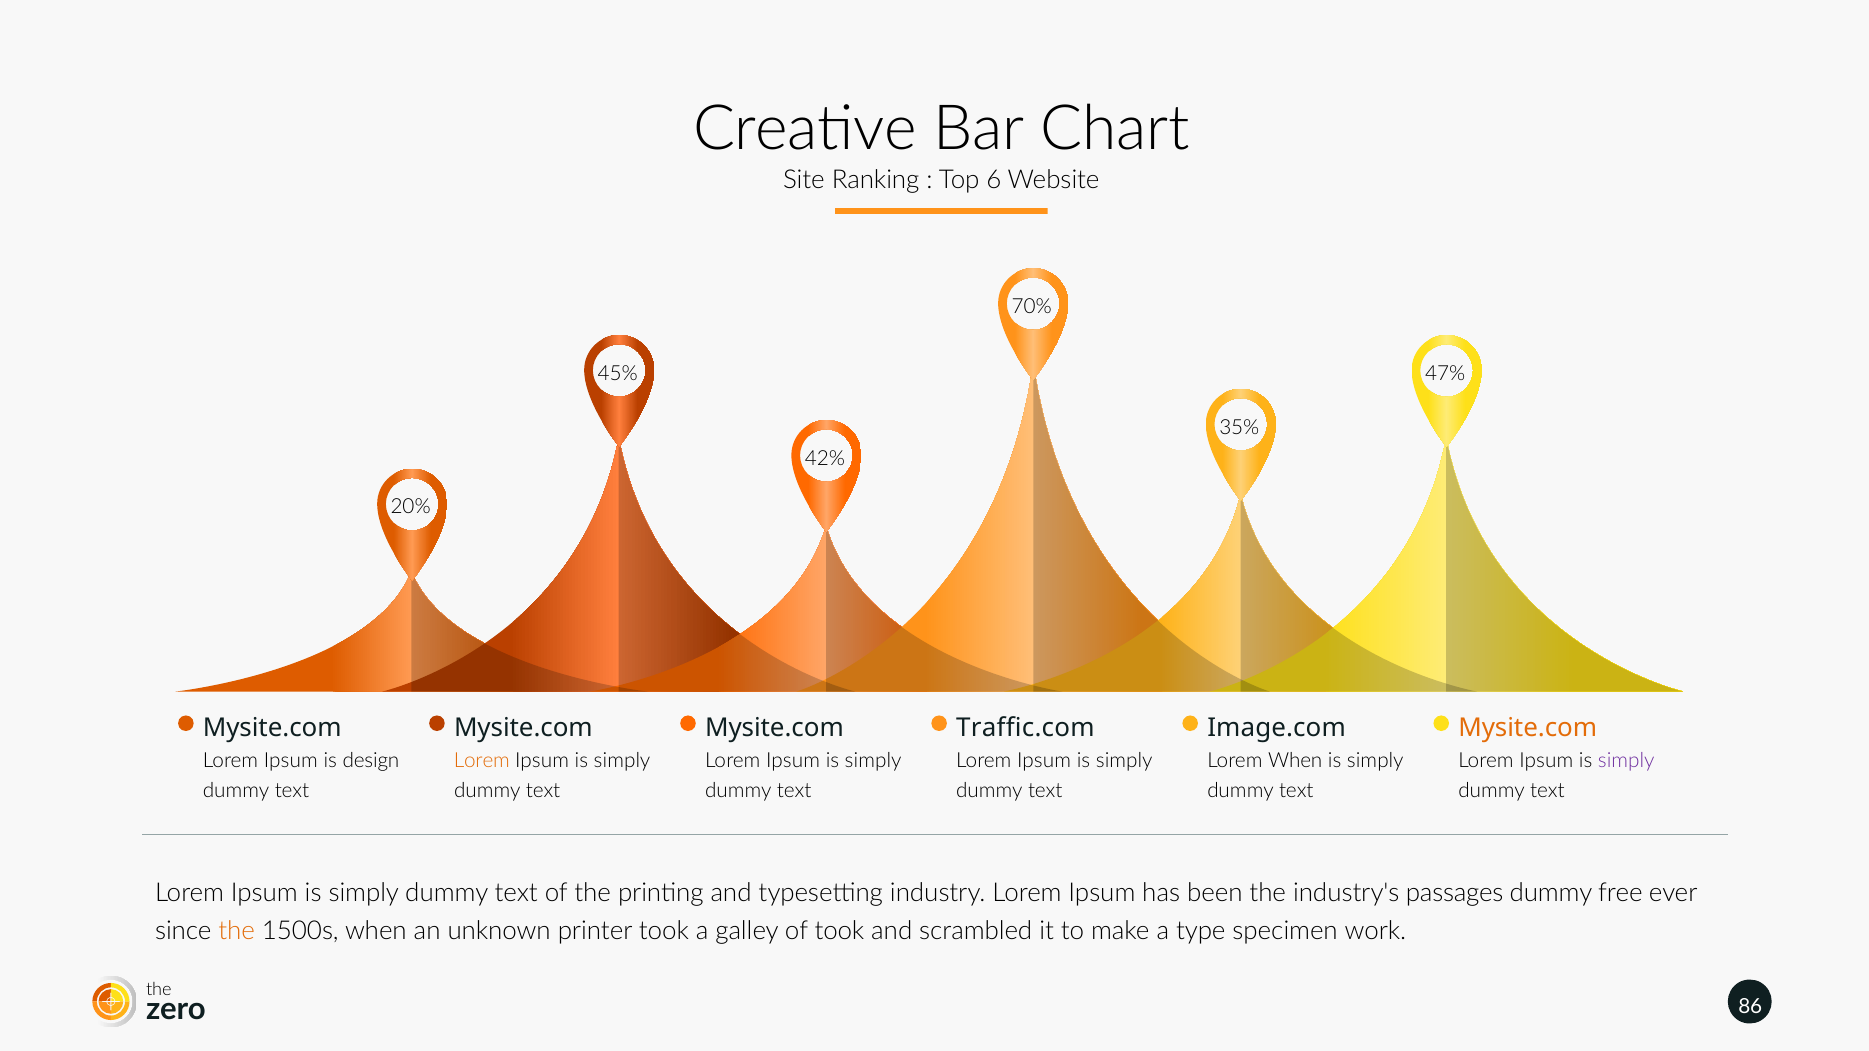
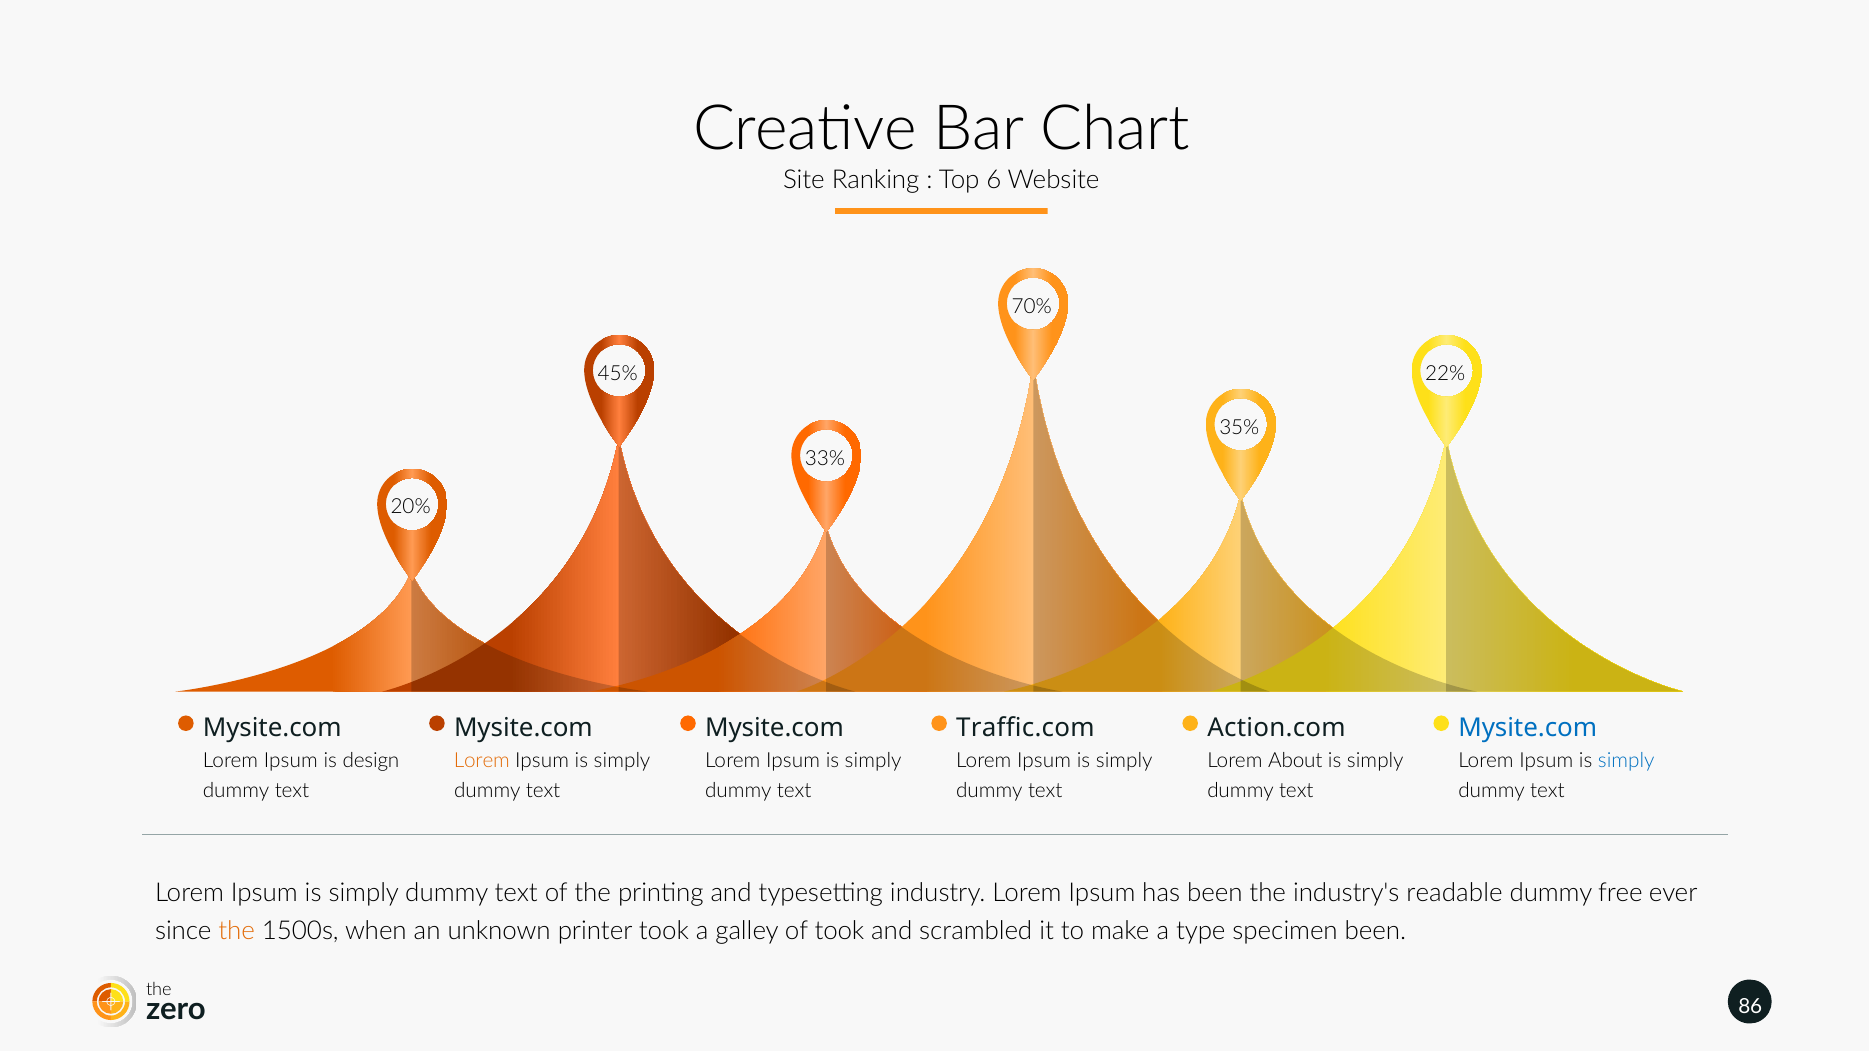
47%: 47% -> 22%
42%: 42% -> 33%
Image.com: Image.com -> Action.com
Mysite.com at (1528, 728) colour: orange -> blue
Lorem When: When -> About
simply at (1626, 761) colour: purple -> blue
passages: passages -> readable
specimen work: work -> been
